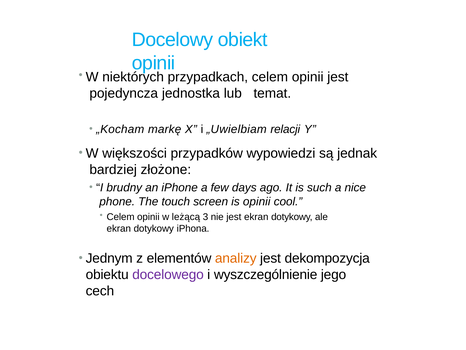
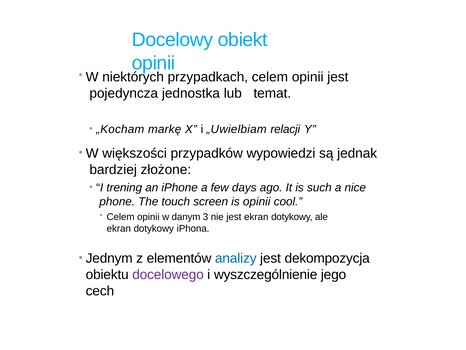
brudny: brudny -> trening
leżącą: leżącą -> danym
analizy colour: orange -> blue
